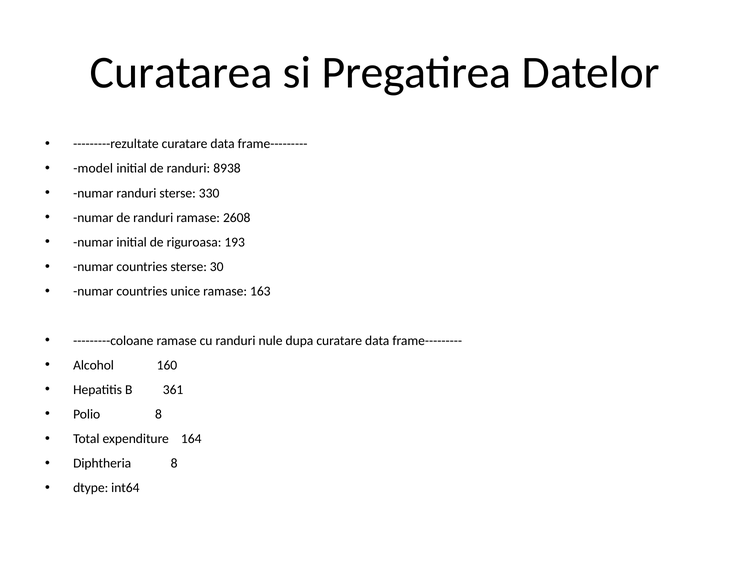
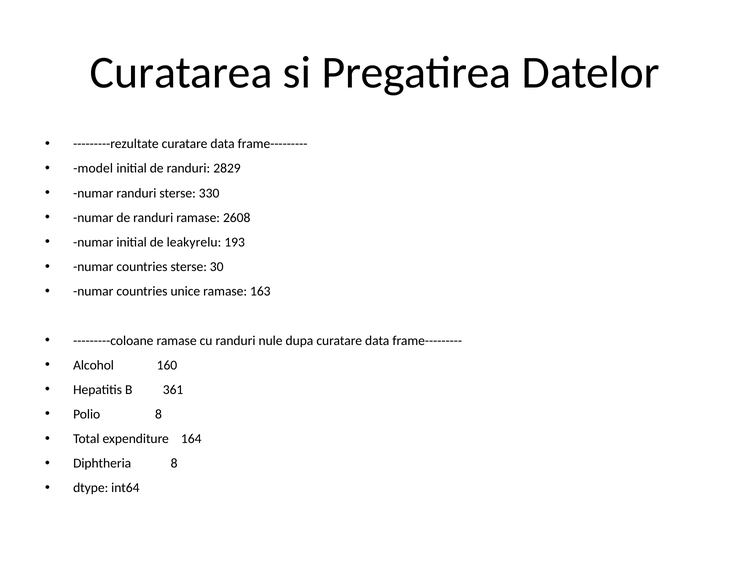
8938: 8938 -> 2829
riguroasa: riguroasa -> leakyrelu
